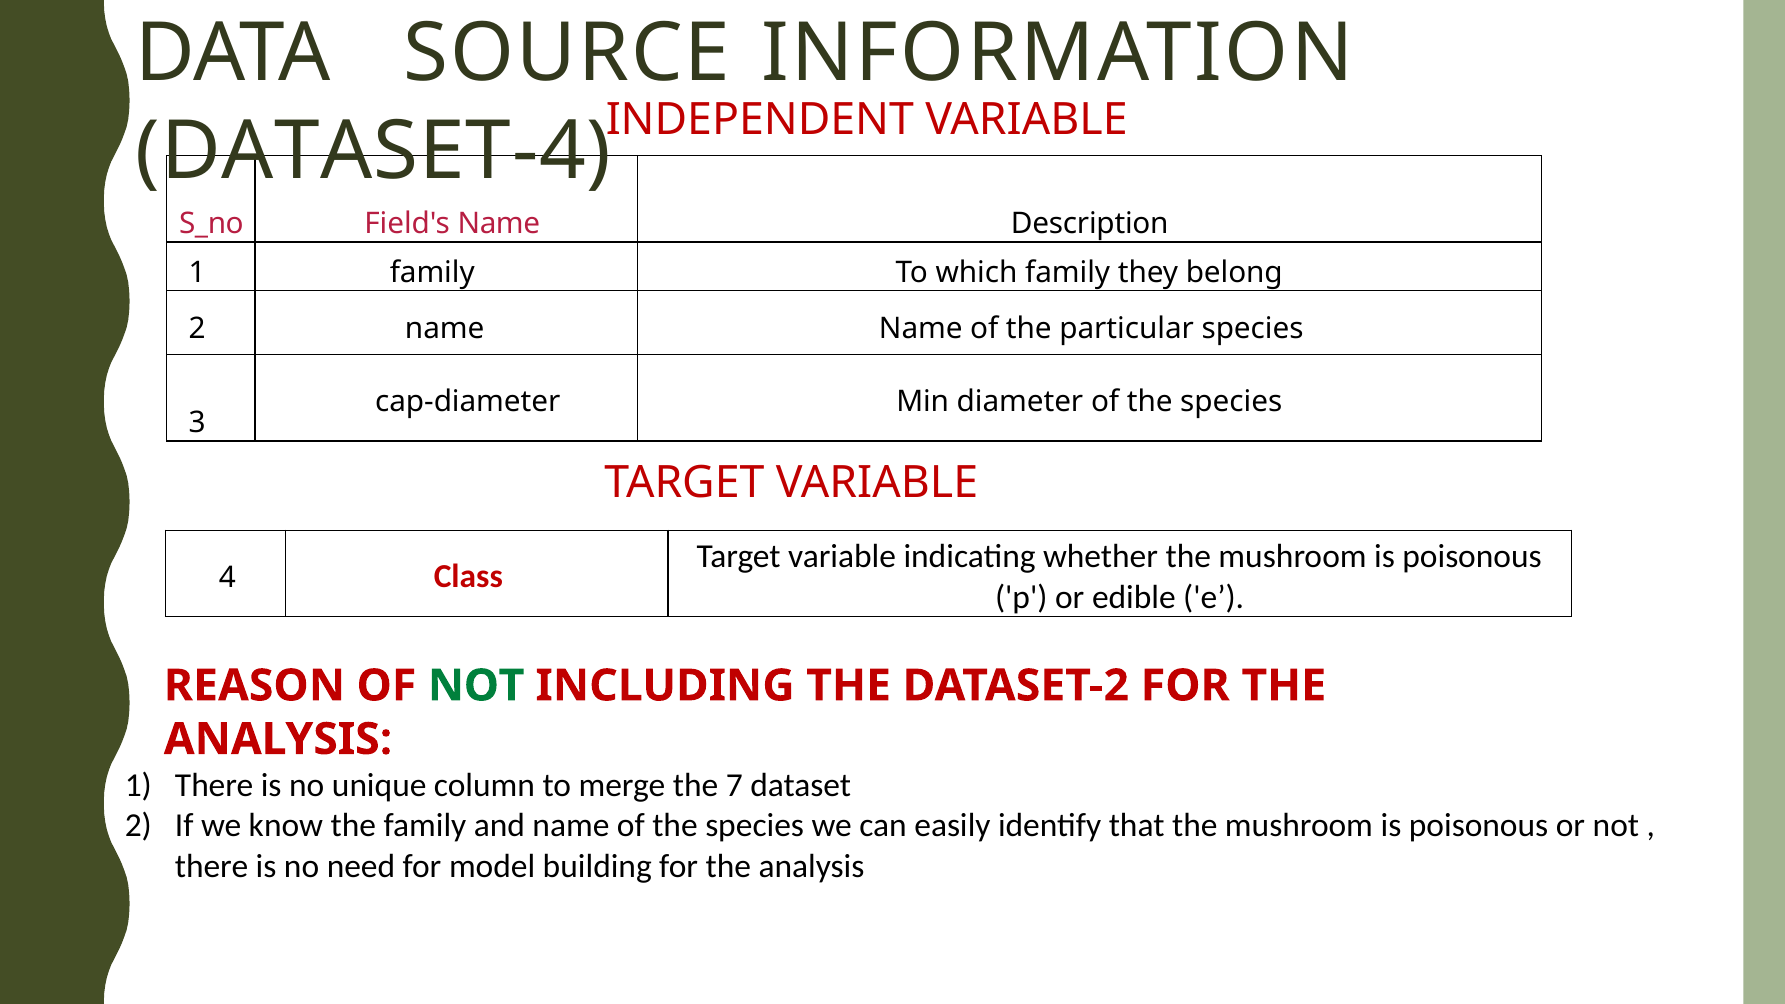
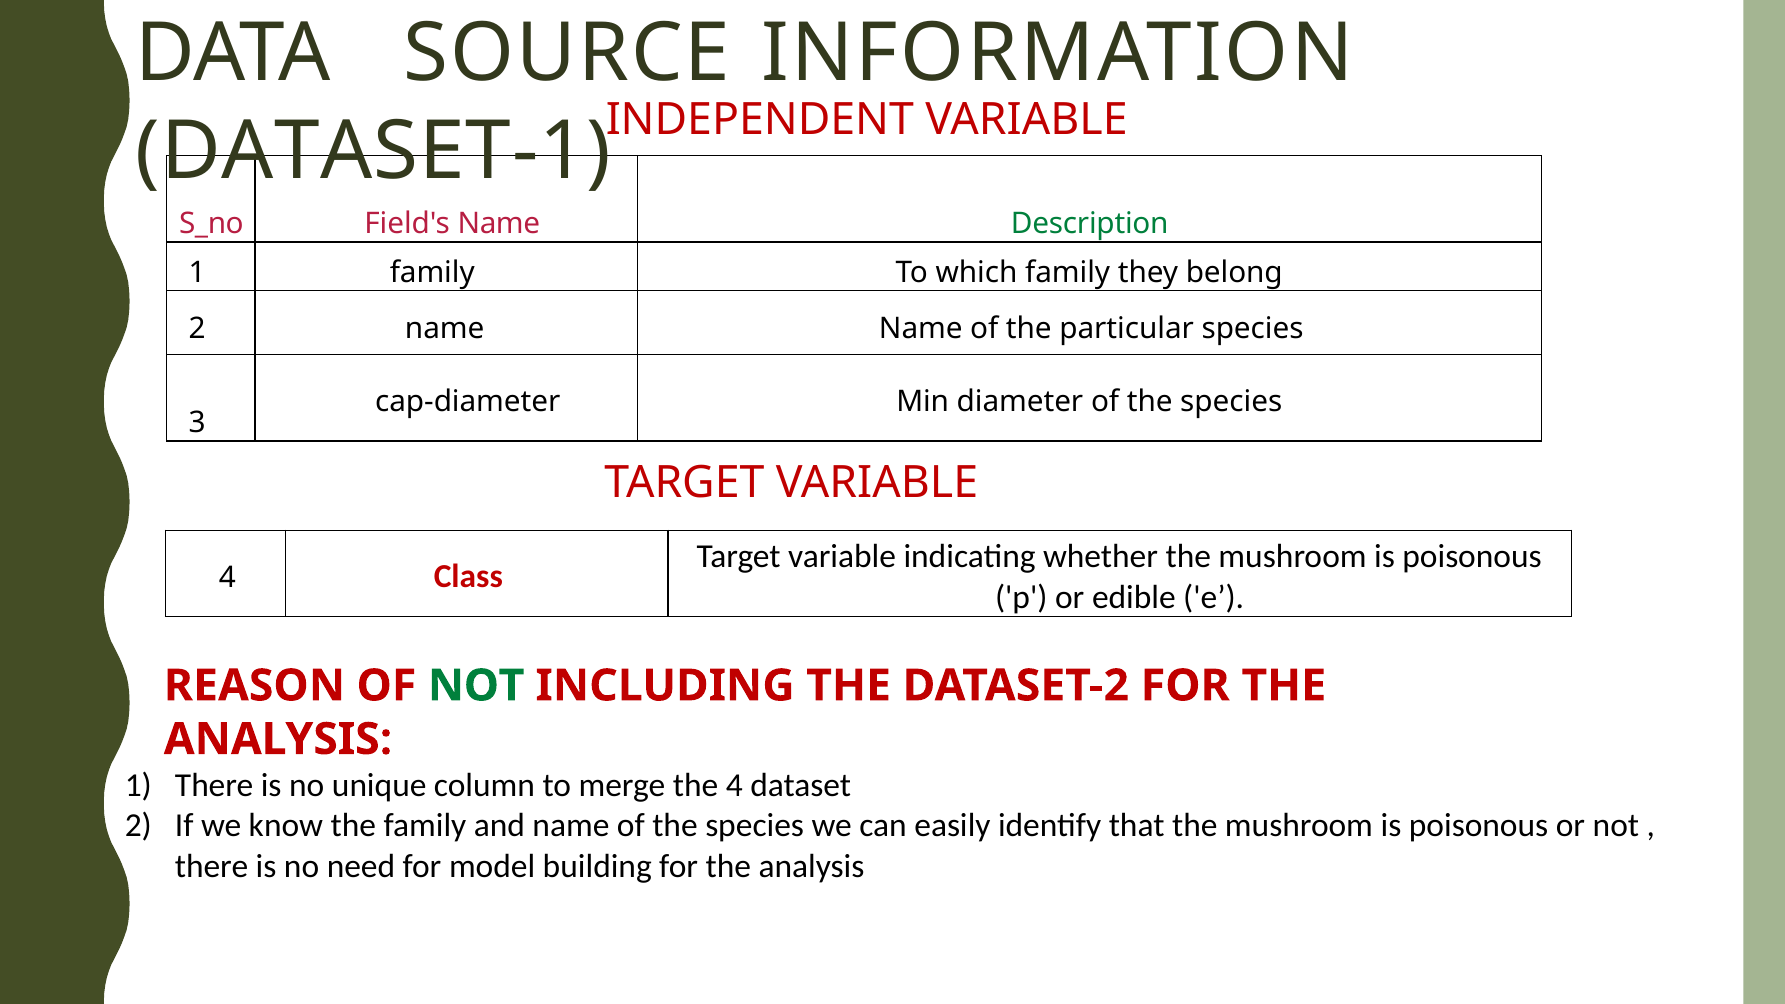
DATASET-4: DATASET-4 -> DATASET-1
Description colour: black -> green
the 7: 7 -> 4
